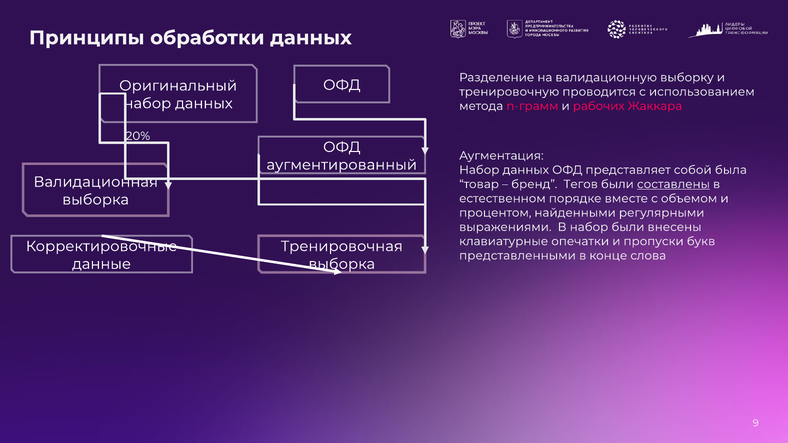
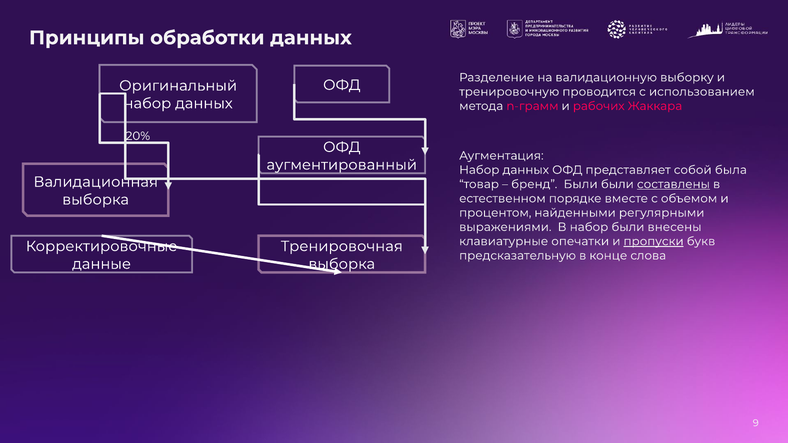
бренд Тегов: Тегов -> Были
пропуски underline: none -> present
представленными: представленными -> предсказательную
